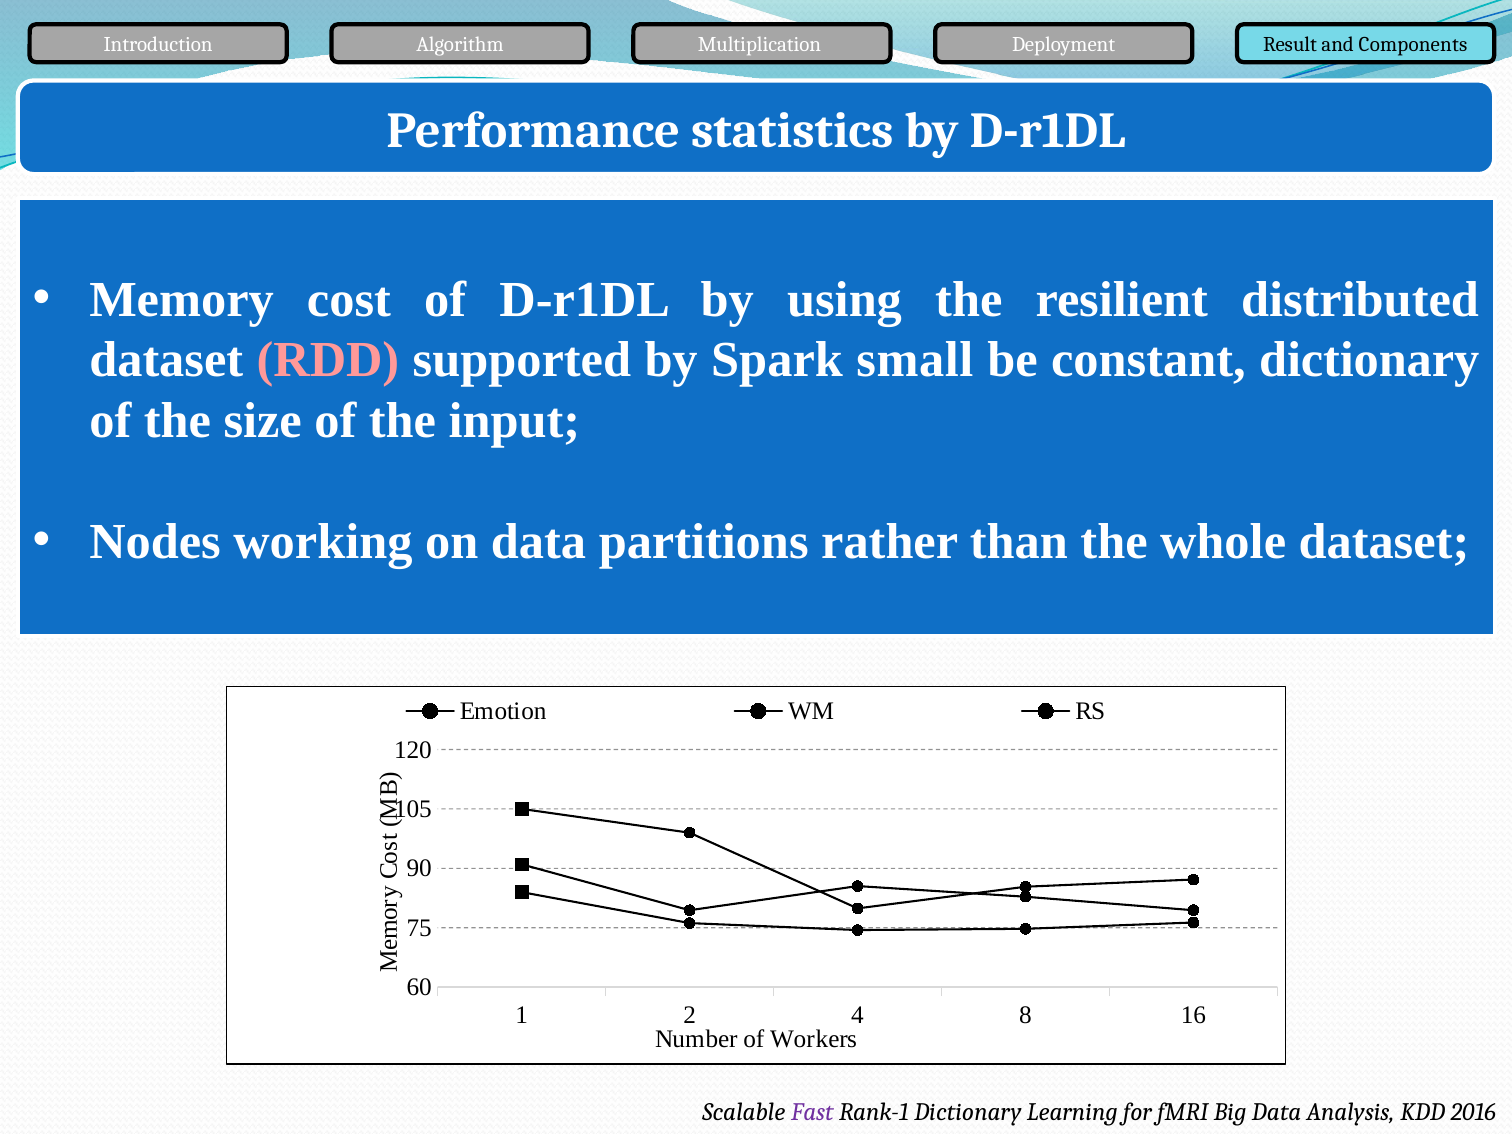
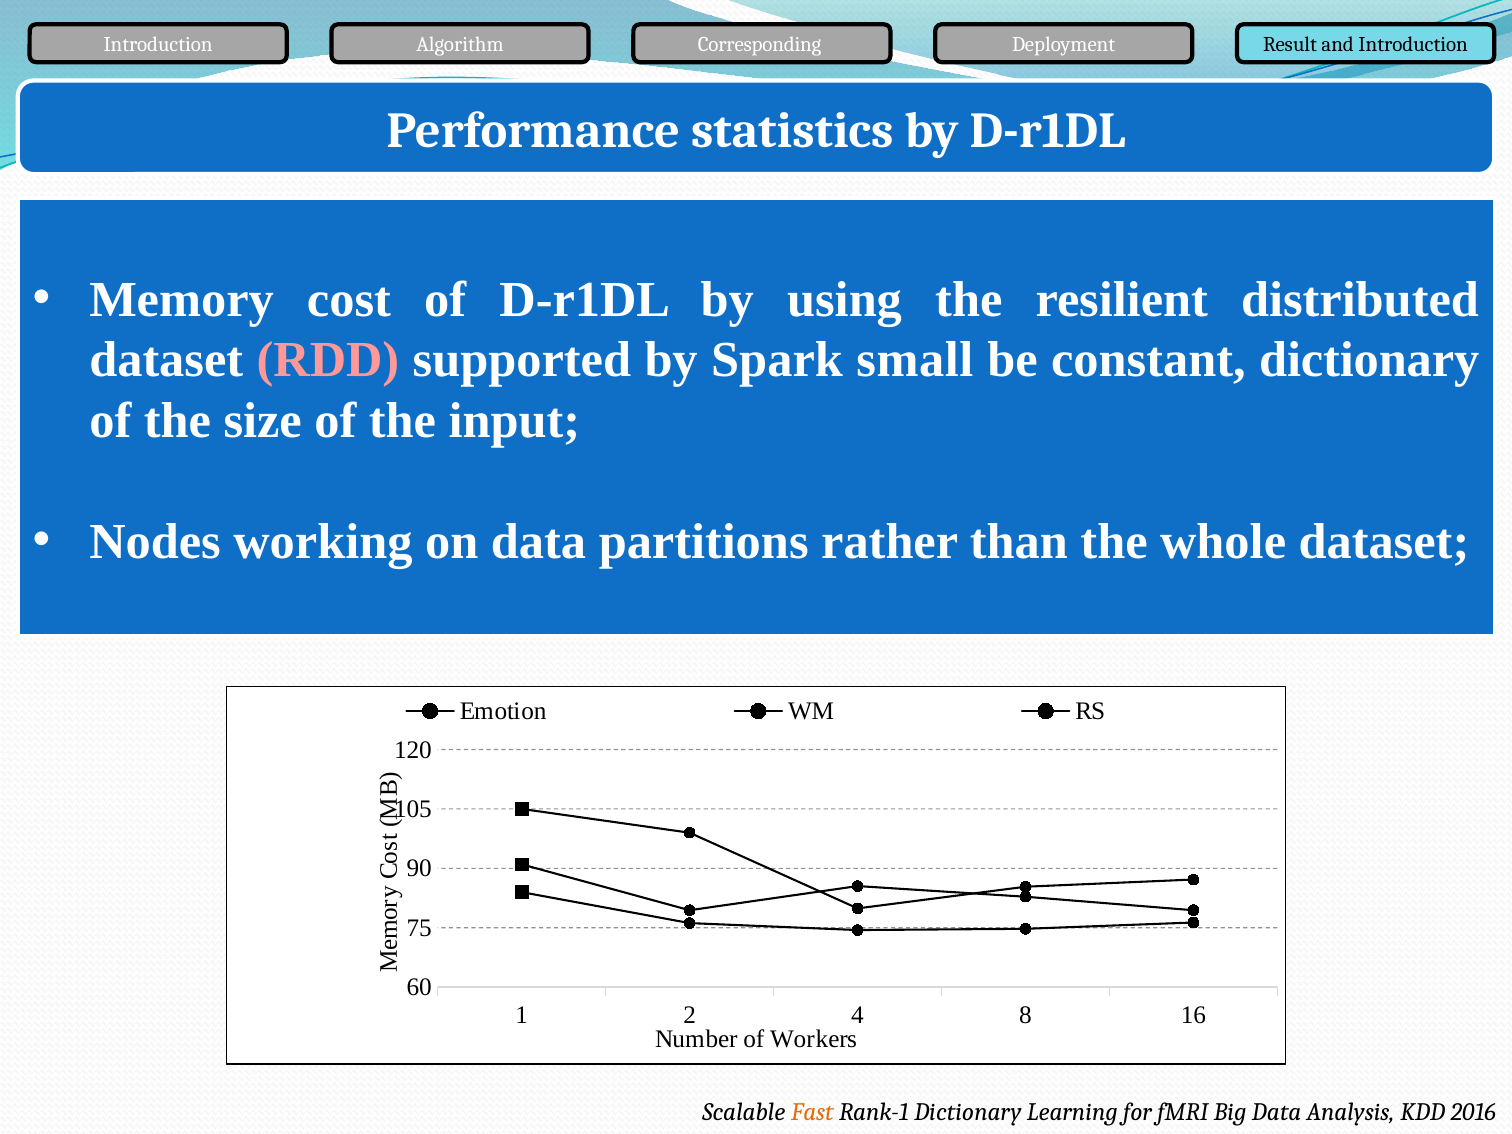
Multiplication: Multiplication -> Corresponding
and Components: Components -> Introduction
Fast colour: purple -> orange
